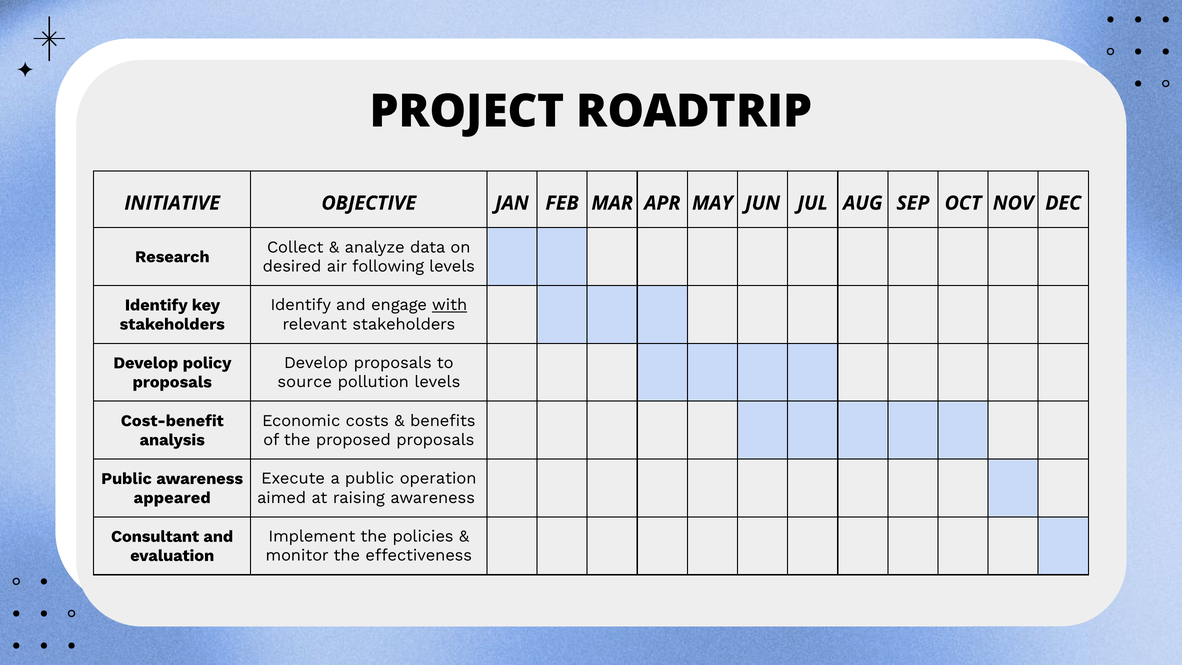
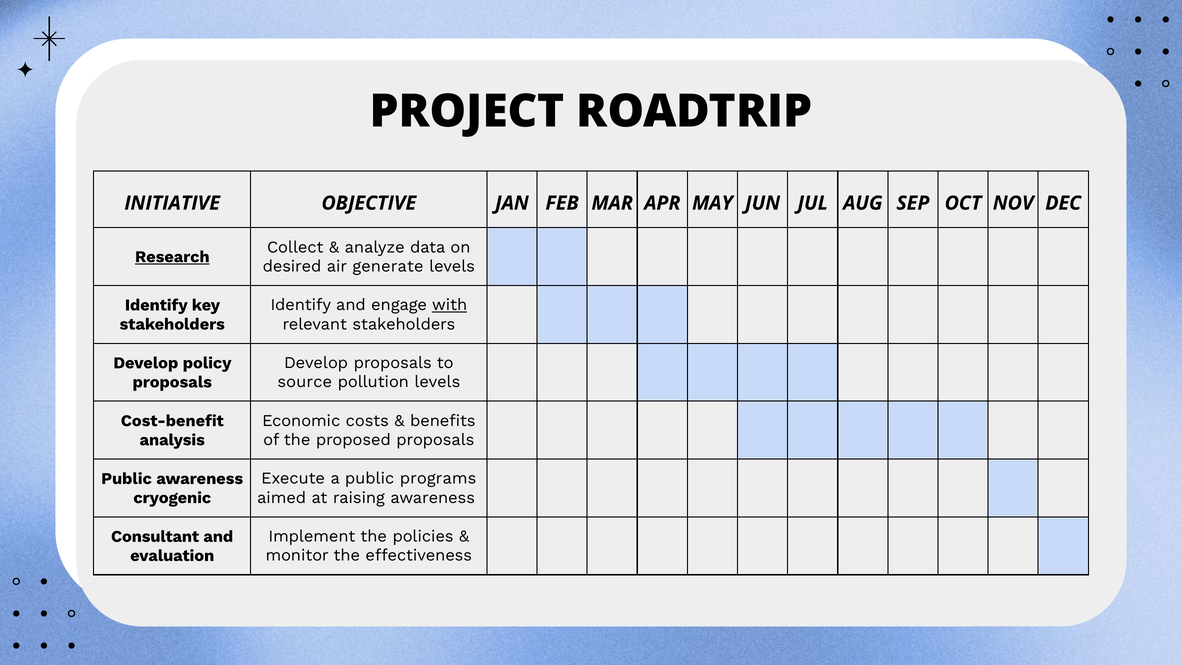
Research underline: none -> present
following: following -> generate
operation: operation -> programs
appeared: appeared -> cryogenic
